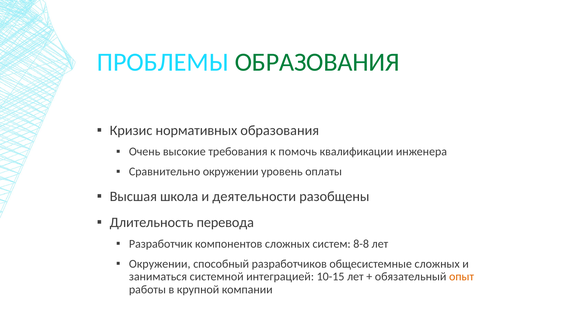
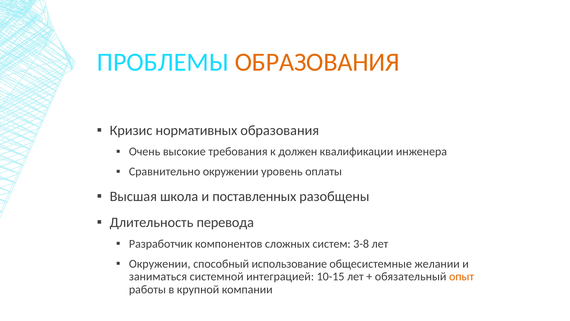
ОБРАЗОВАНИЯ at (317, 62) colour: green -> orange
помочь: помочь -> должен
деятельности: деятельности -> поставленных
8-8: 8-8 -> 3-8
разработчиков: разработчиков -> использование
общесистемные сложных: сложных -> желании
